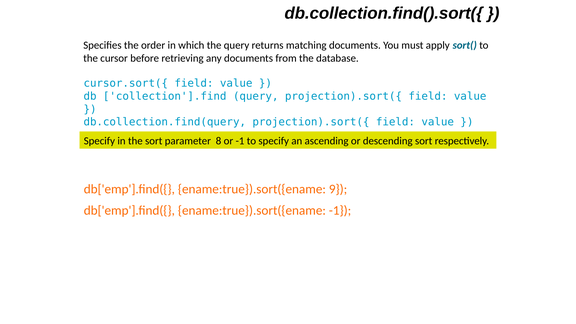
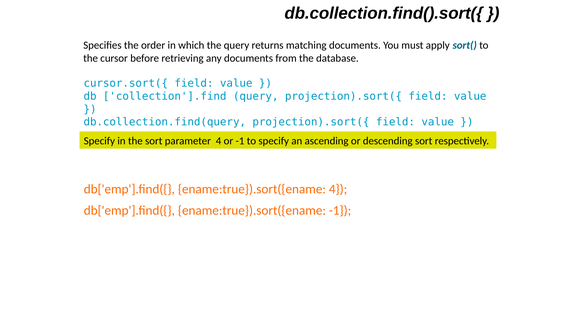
parameter 8: 8 -> 4
ename:true}).sort({ename 9: 9 -> 4
